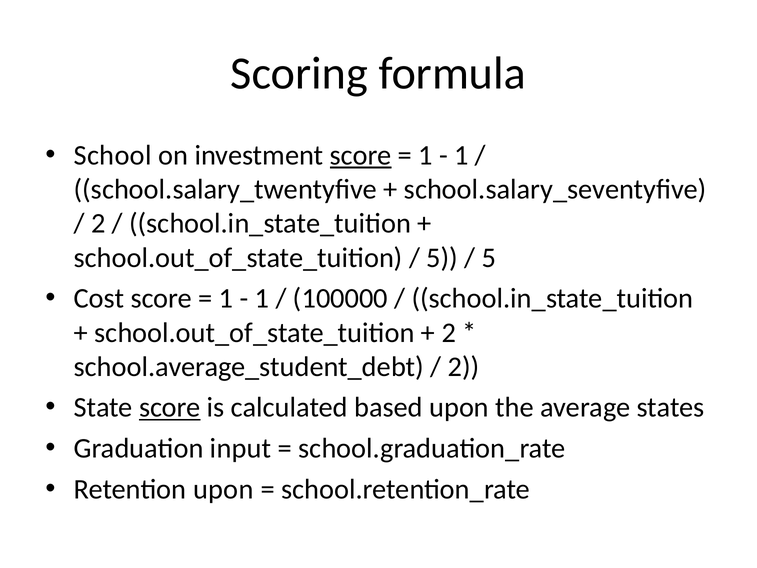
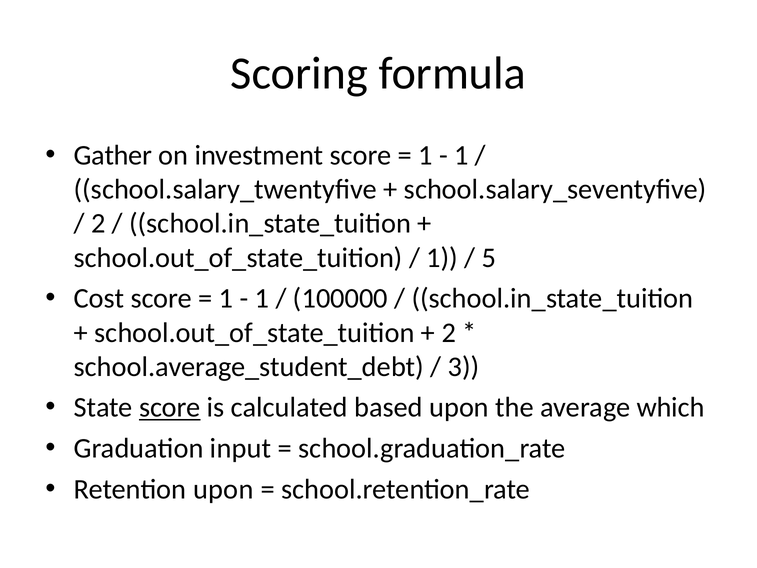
School: School -> Gather
score at (361, 155) underline: present -> none
5 at (442, 258): 5 -> 1
2 at (463, 367): 2 -> 3
states: states -> which
